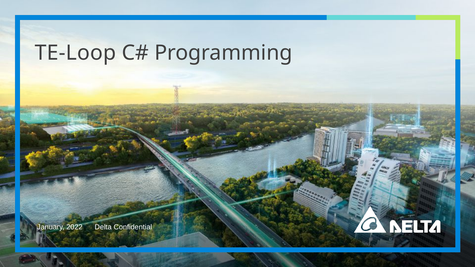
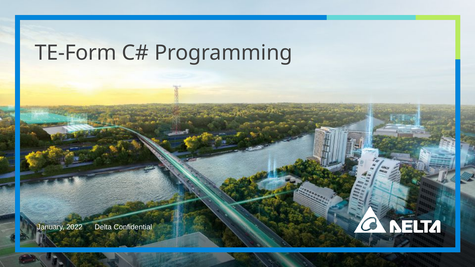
TE-Loop: TE-Loop -> TE-Form
